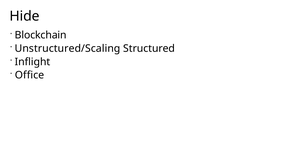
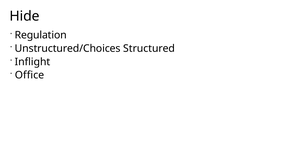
Blockchain: Blockchain -> Regulation
Unstructured/Scaling: Unstructured/Scaling -> Unstructured/Choices
